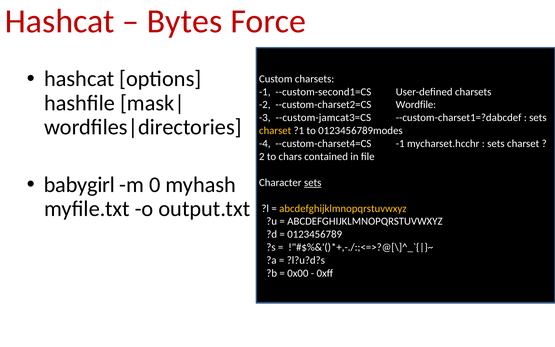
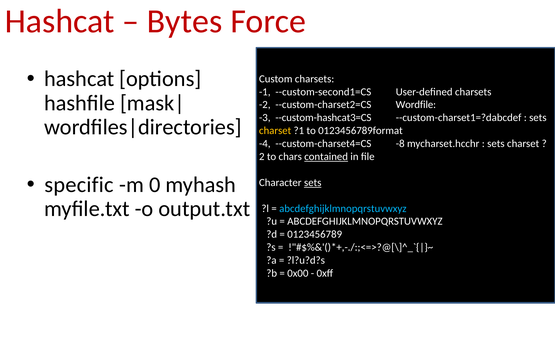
--custom-jamcat3=CS: --custom-jamcat3=CS -> --custom-hashcat3=CS
0123456789modes: 0123456789modes -> 0123456789format
--custom-charset4=CS -1: -1 -> -8
contained underline: none -> present
babygirl: babygirl -> specific
abcdefghijklmnopqrstuvwxyz at (343, 208) colour: yellow -> light blue
